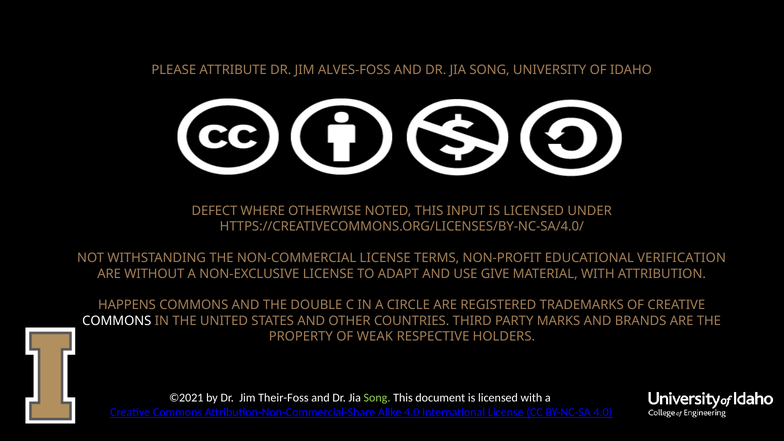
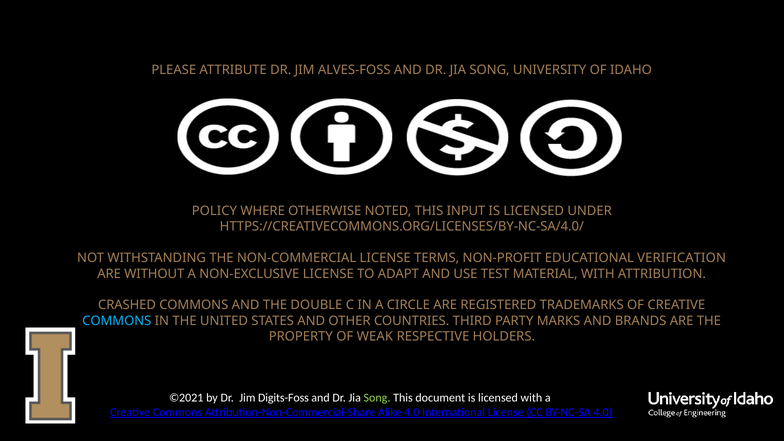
DEFECT: DEFECT -> POLICY
GIVE: GIVE -> TEST
HAPPENS: HAPPENS -> CRASHED
COMMONS at (117, 321) colour: white -> light blue
Their-Foss: Their-Foss -> Digits-Foss
